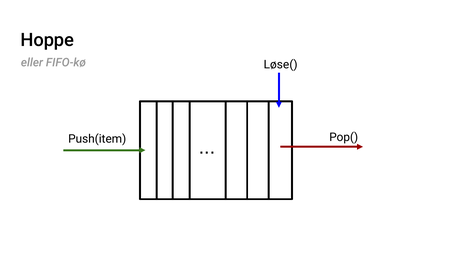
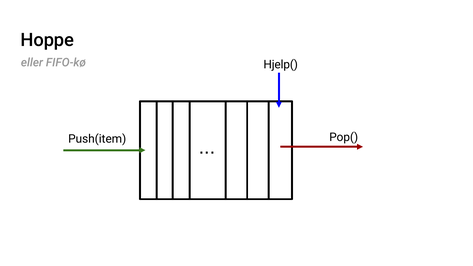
Løse(: Løse( -> Hjelp(
